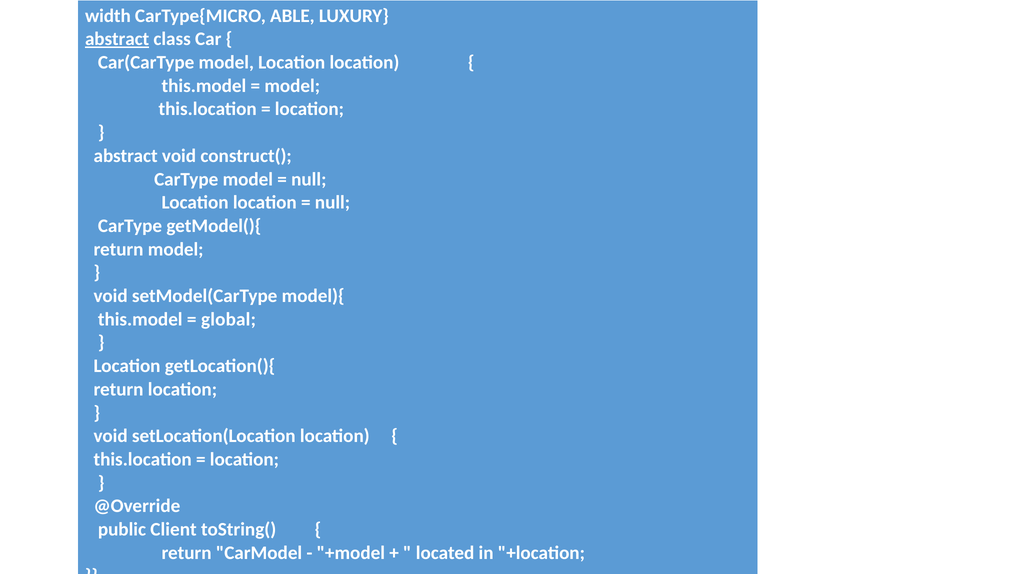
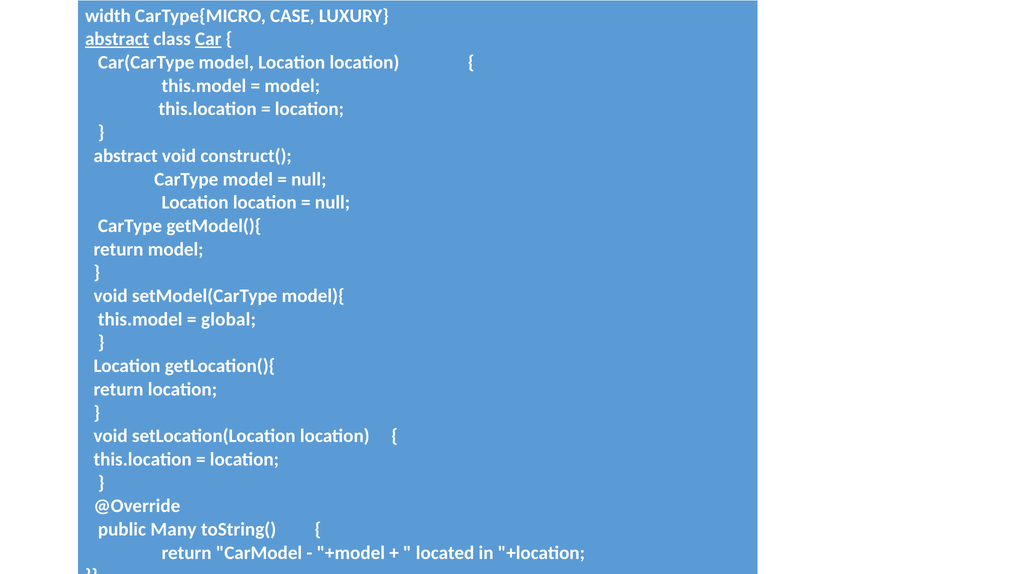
ABLE: ABLE -> CASE
Car underline: none -> present
Client: Client -> Many
